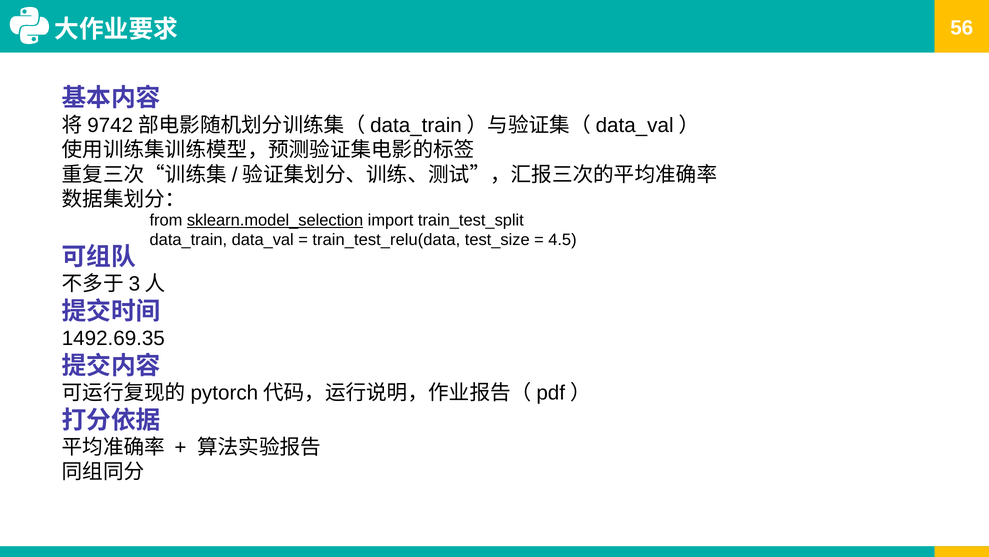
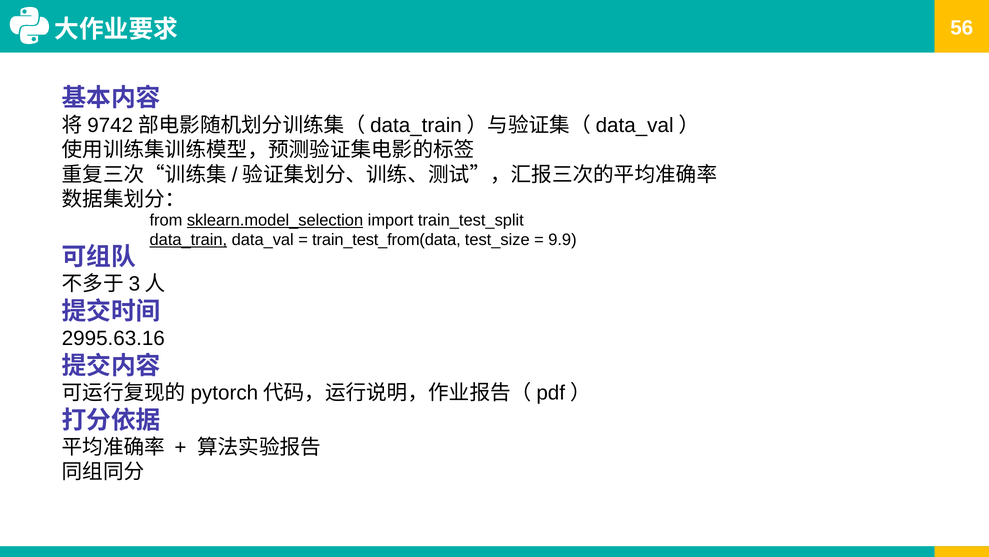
data_train underline: none -> present
train_test_relu(data: train_test_relu(data -> train_test_from(data
4.5: 4.5 -> 9.9
1492.69.35: 1492.69.35 -> 2995.63.16
